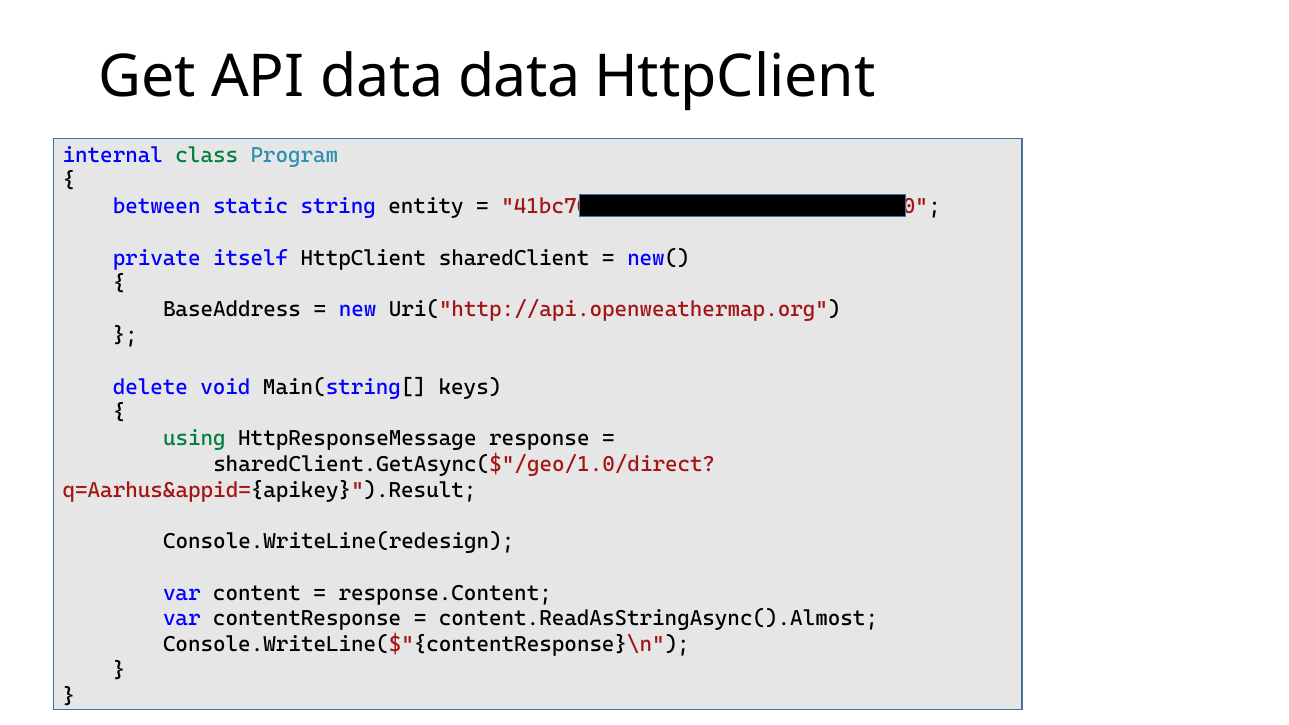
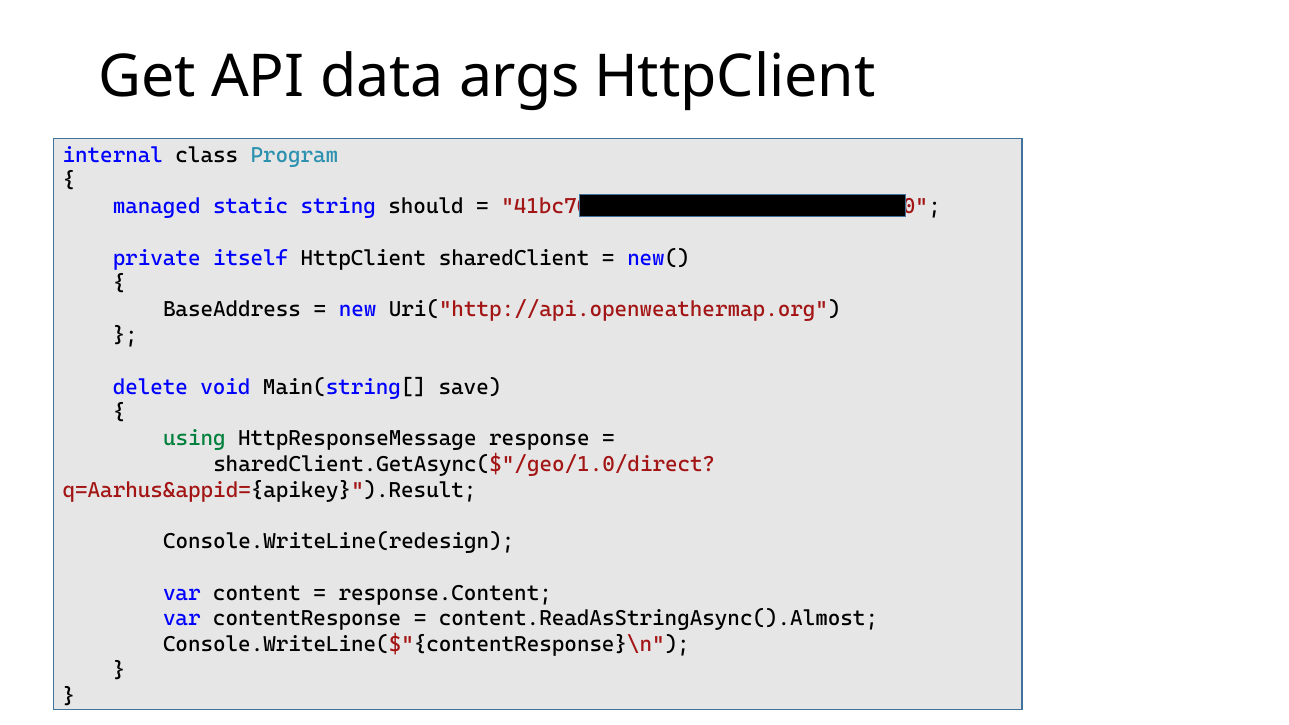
data data: data -> args
class colour: green -> black
between: between -> managed
entity: entity -> should
keys: keys -> save
